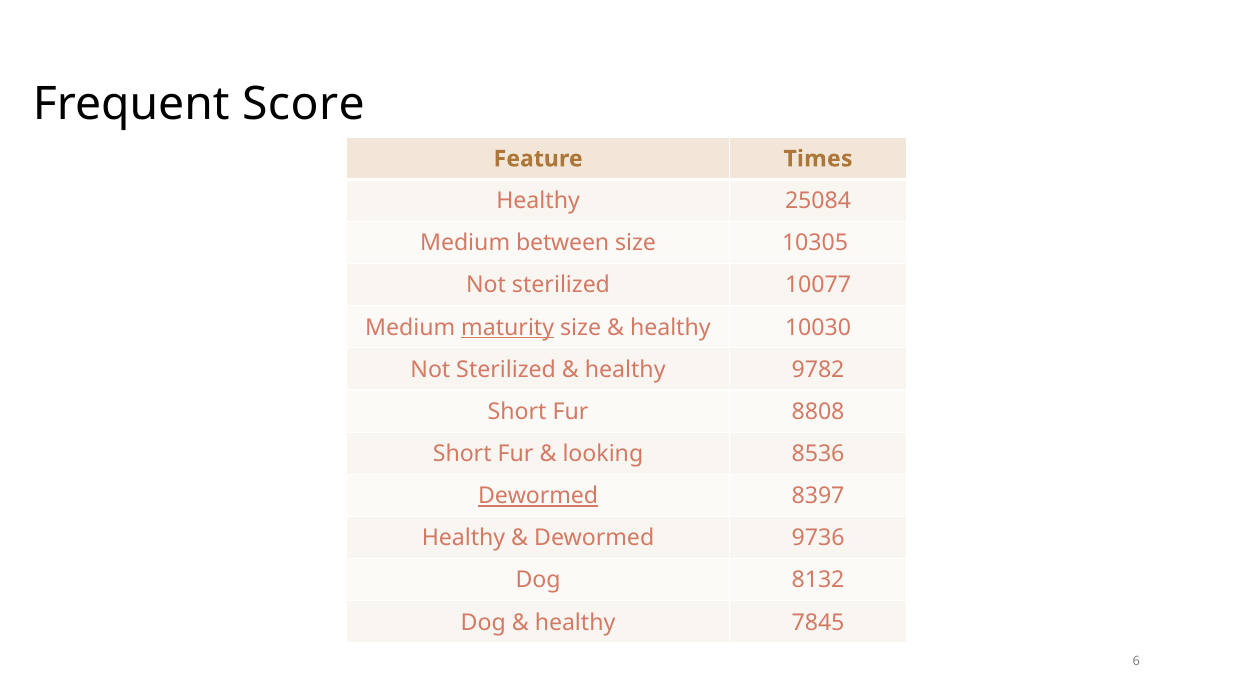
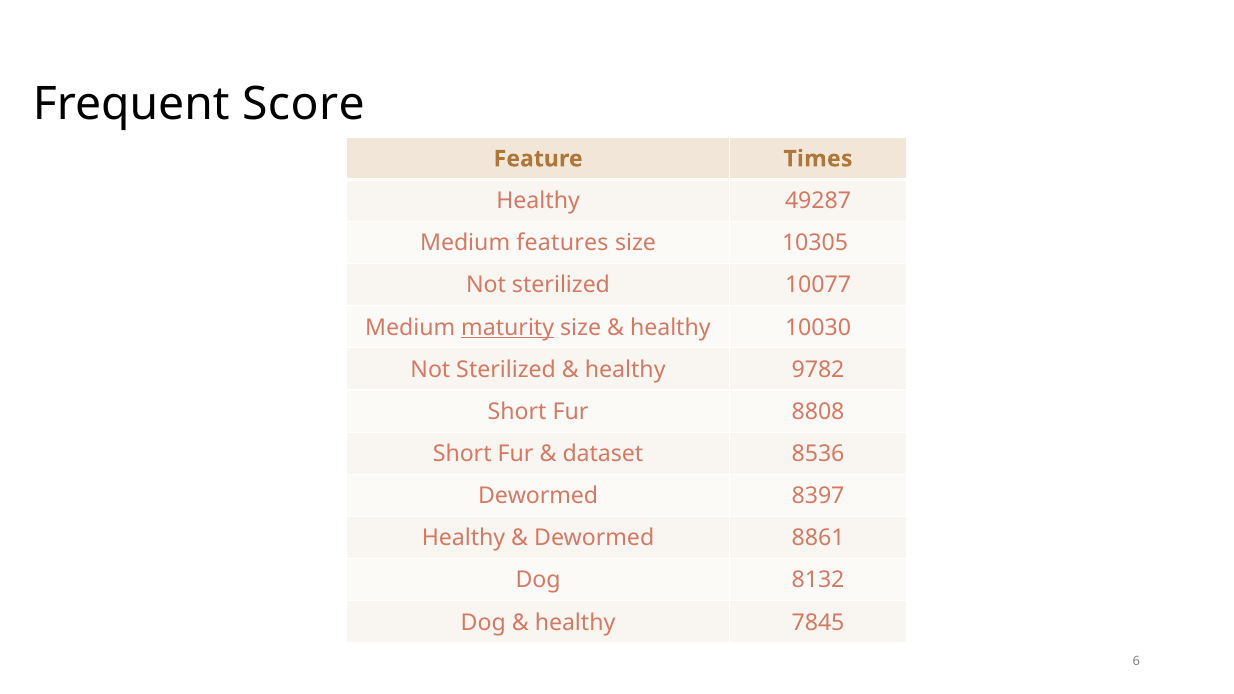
25084: 25084 -> 49287
between: between -> features
looking: looking -> dataset
Dewormed at (538, 496) underline: present -> none
9736: 9736 -> 8861
